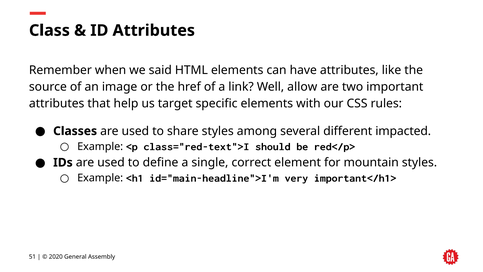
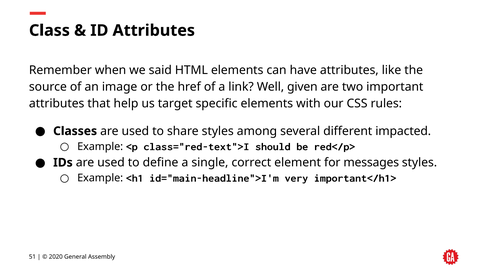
allow: allow -> given
mountain: mountain -> messages
